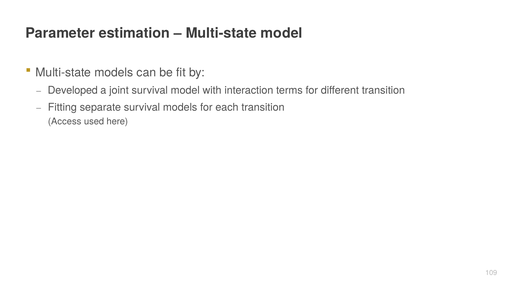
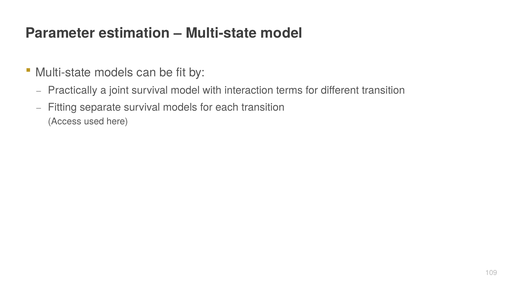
Developed: Developed -> Practically
